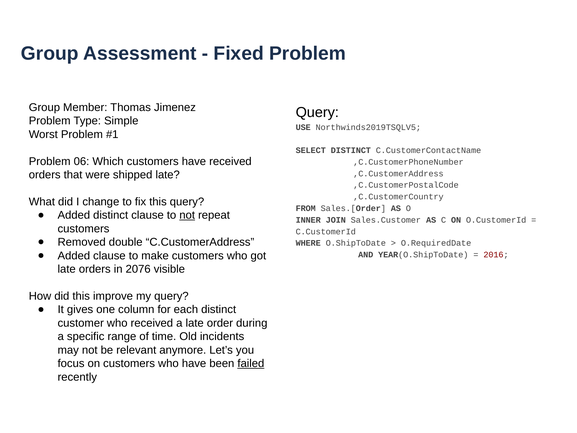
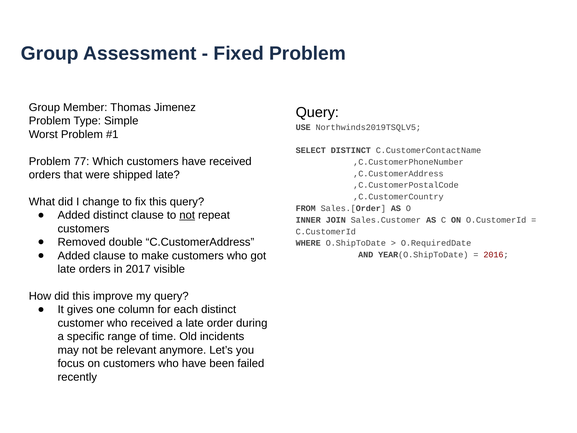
06: 06 -> 77
2076: 2076 -> 2017
failed underline: present -> none
